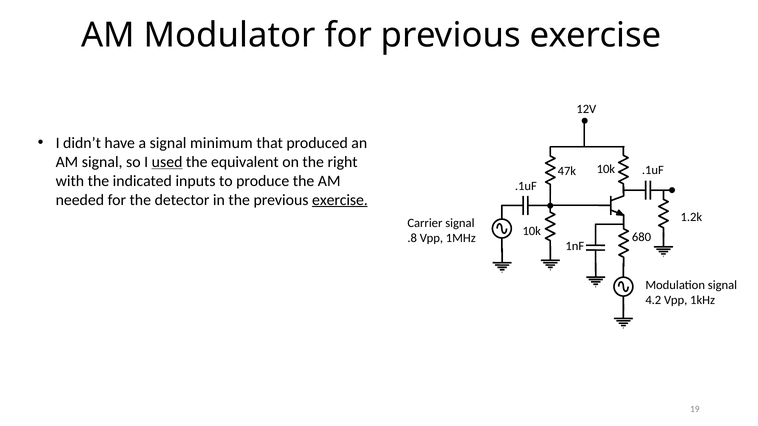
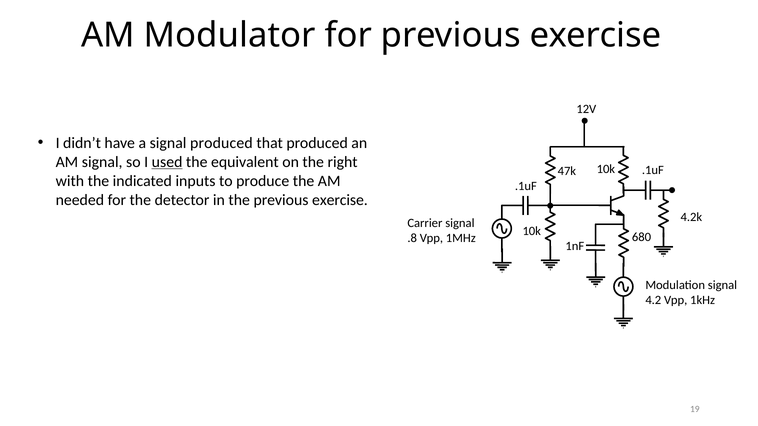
signal minimum: minimum -> produced
exercise at (340, 200) underline: present -> none
1.2k: 1.2k -> 4.2k
